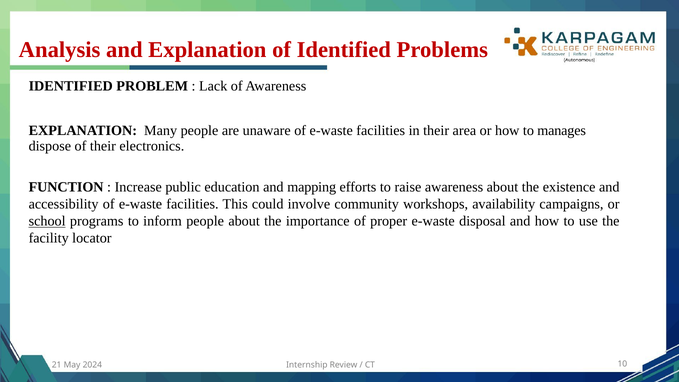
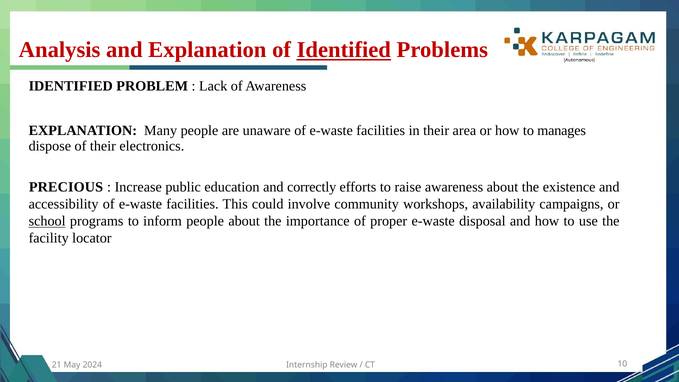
Identified at (344, 50) underline: none -> present
FUNCTION: FUNCTION -> PRECIOUS
mapping: mapping -> correctly
